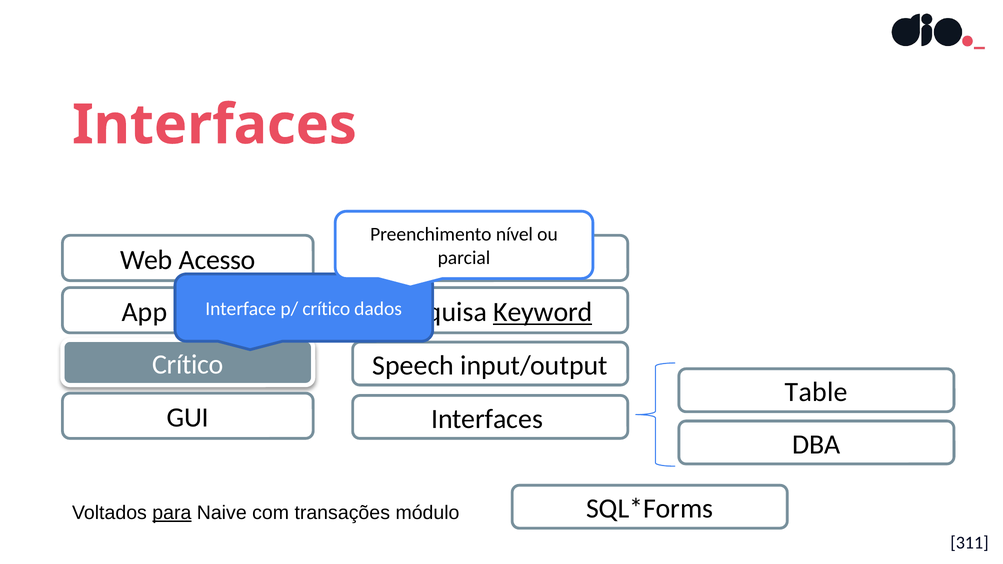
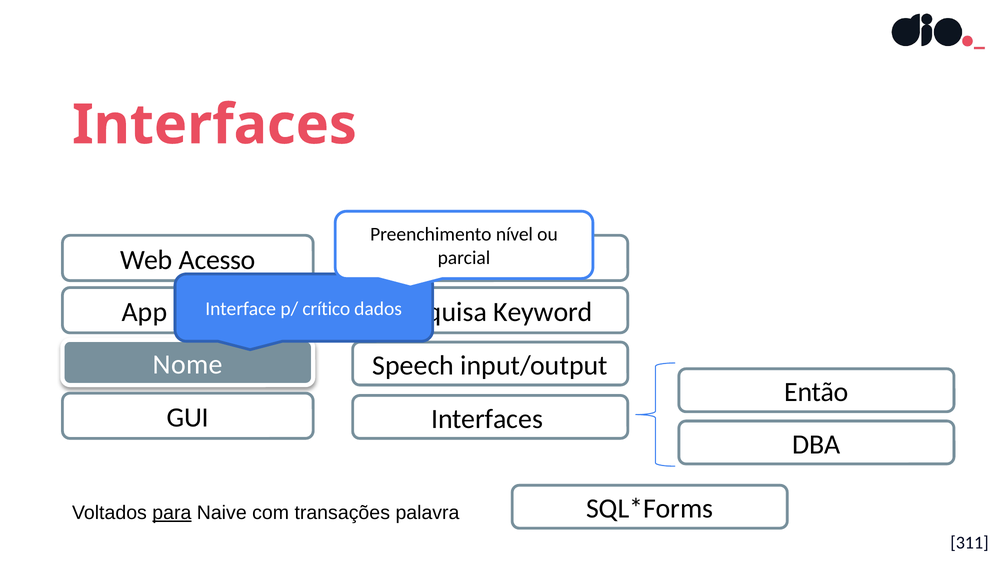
Keyword underline: present -> none
Crítico at (188, 364): Crítico -> Nome
Table: Table -> Então
módulo: módulo -> palavra
